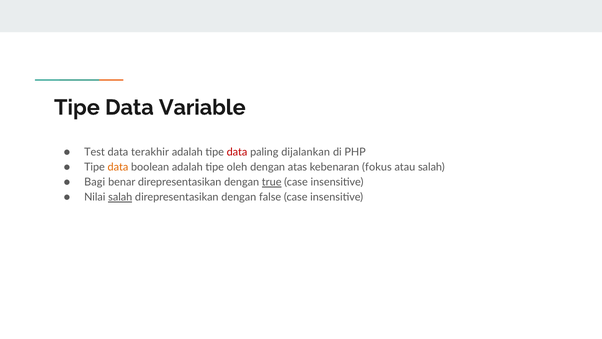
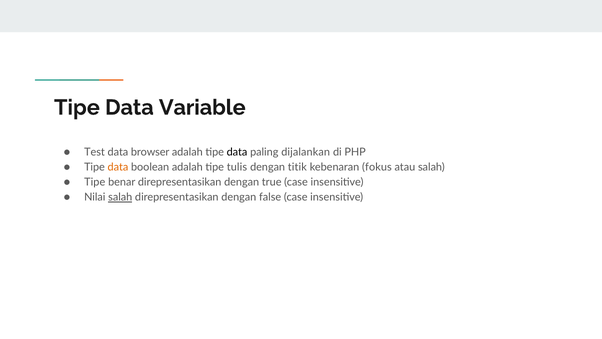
terakhir: terakhir -> browser
data at (237, 152) colour: red -> black
oleh: oleh -> tulis
atas: atas -> titik
Bagi at (95, 182): Bagi -> Tipe
true underline: present -> none
